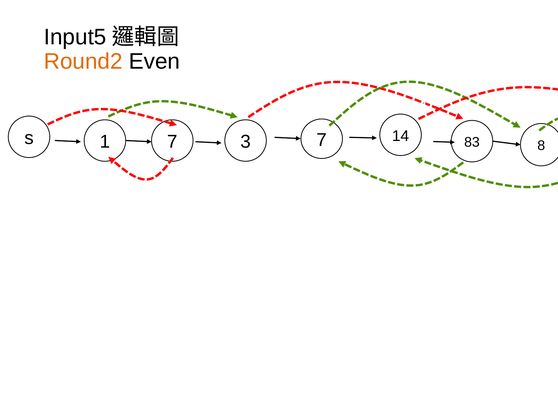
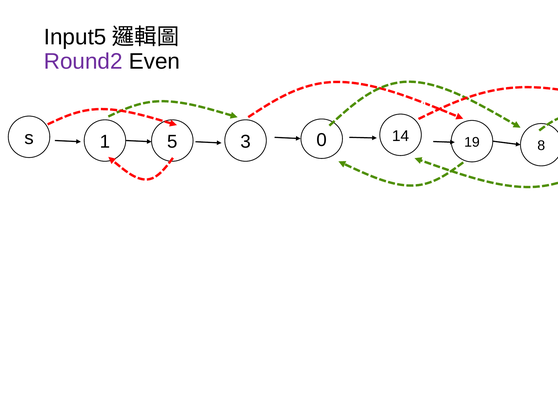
Round2 colour: orange -> purple
83: 83 -> 19
1 7: 7 -> 5
3 7: 7 -> 0
